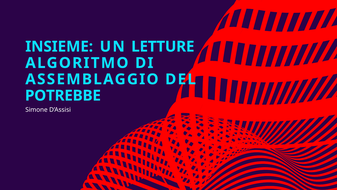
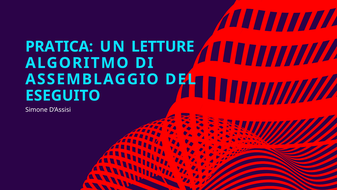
INSIEME: INSIEME -> PRATICA
POTREBBE: POTREBBE -> ESEGUITO
